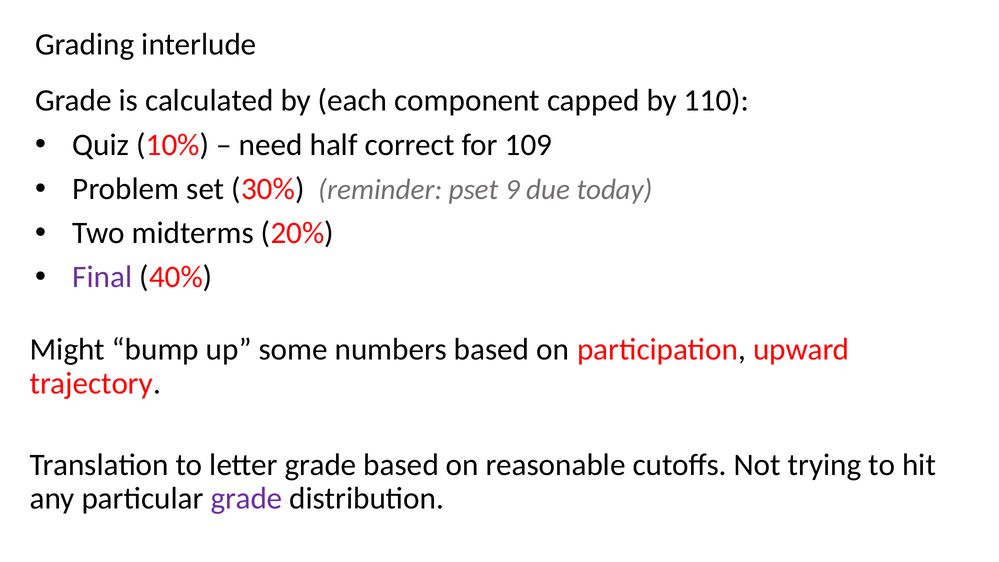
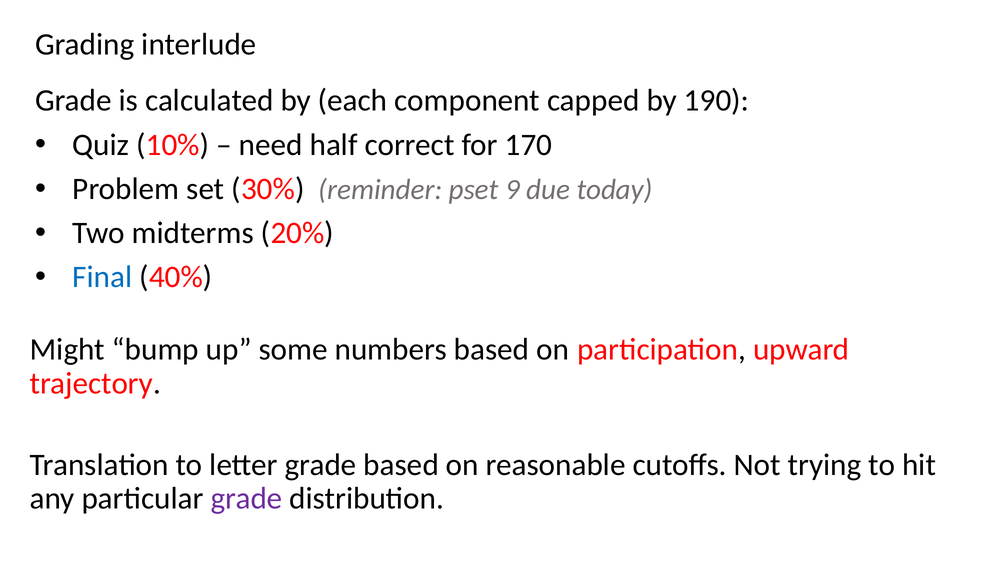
110: 110 -> 190
109: 109 -> 170
Final colour: purple -> blue
